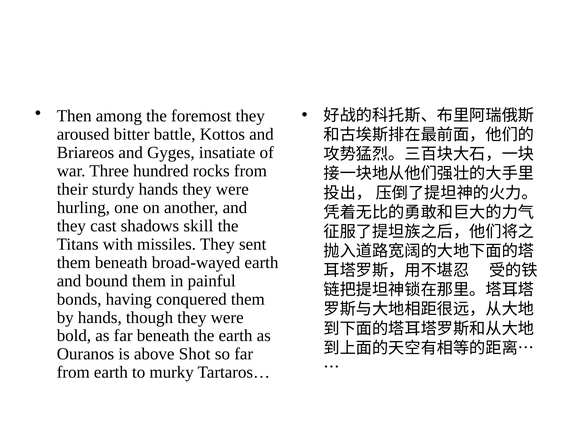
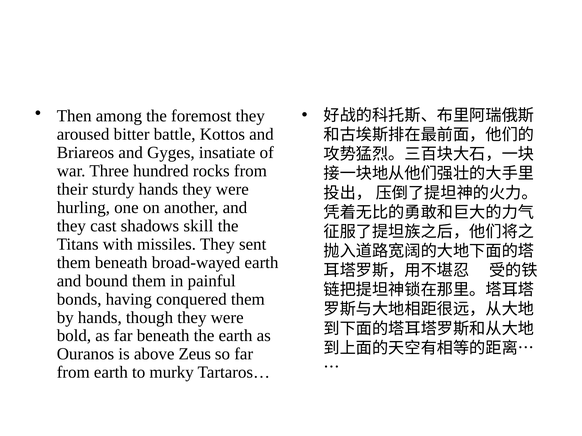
Shot: Shot -> Zeus
